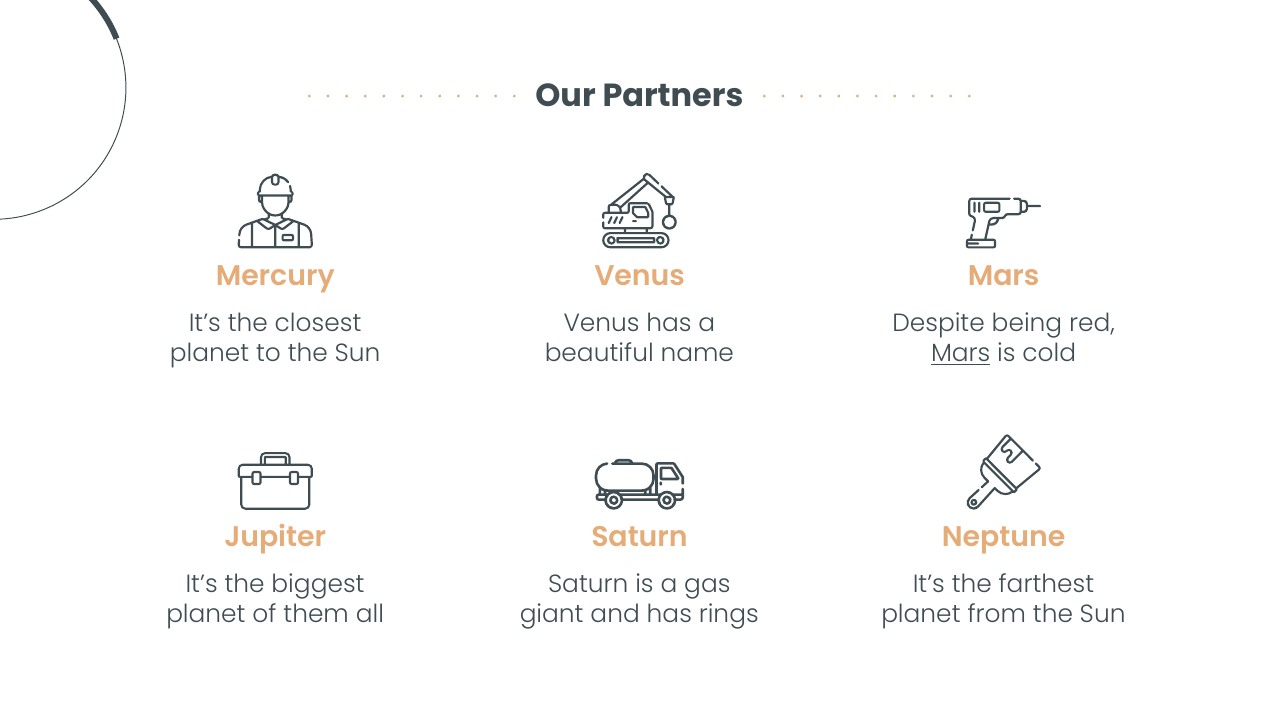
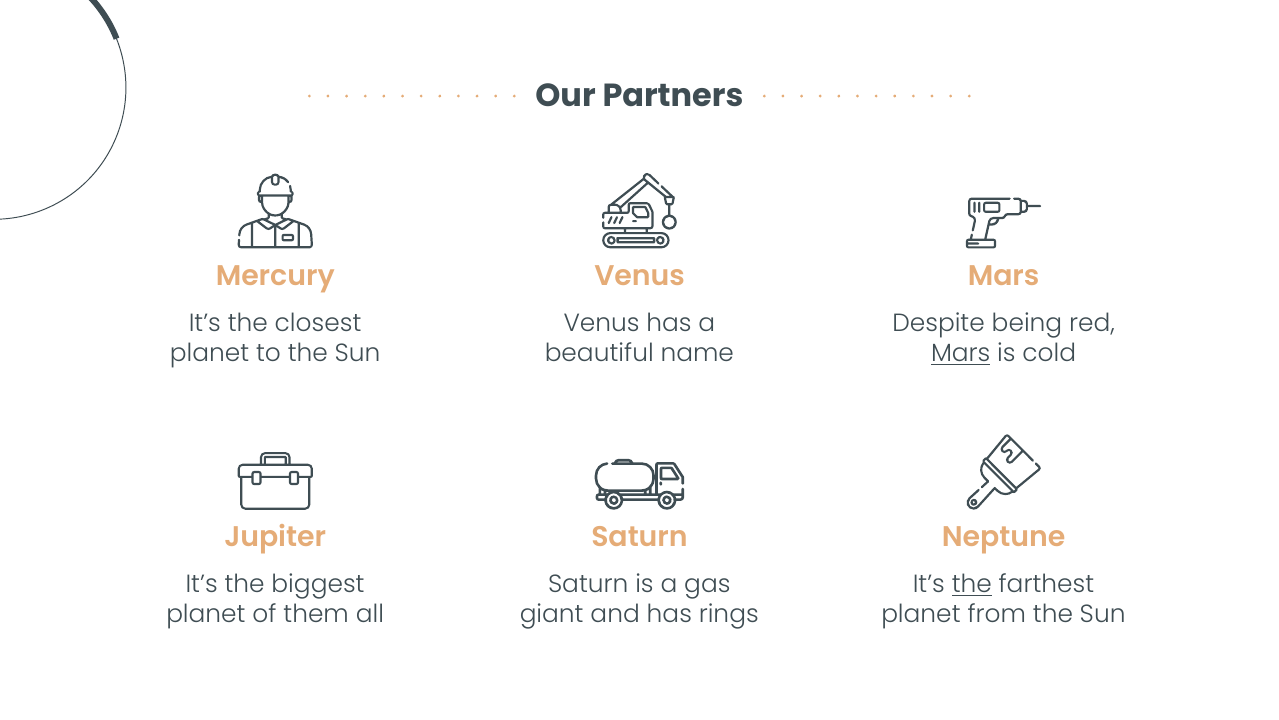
the at (972, 584) underline: none -> present
